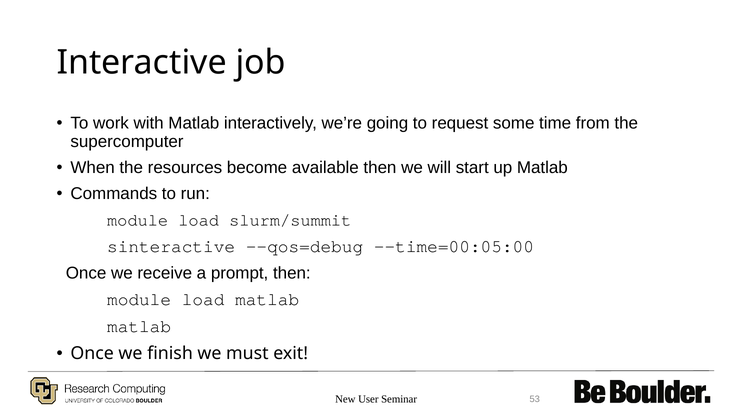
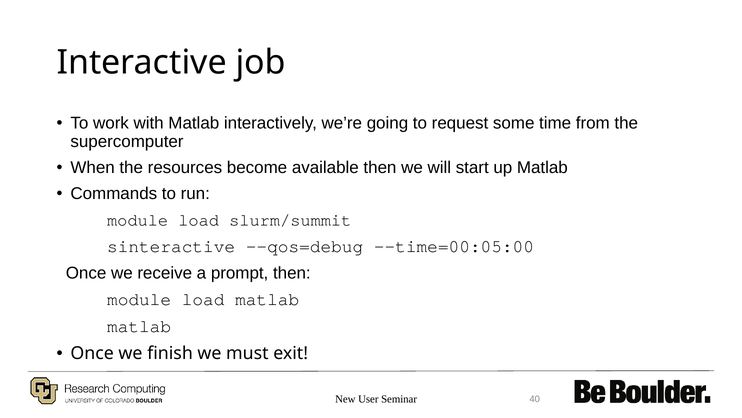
53: 53 -> 40
